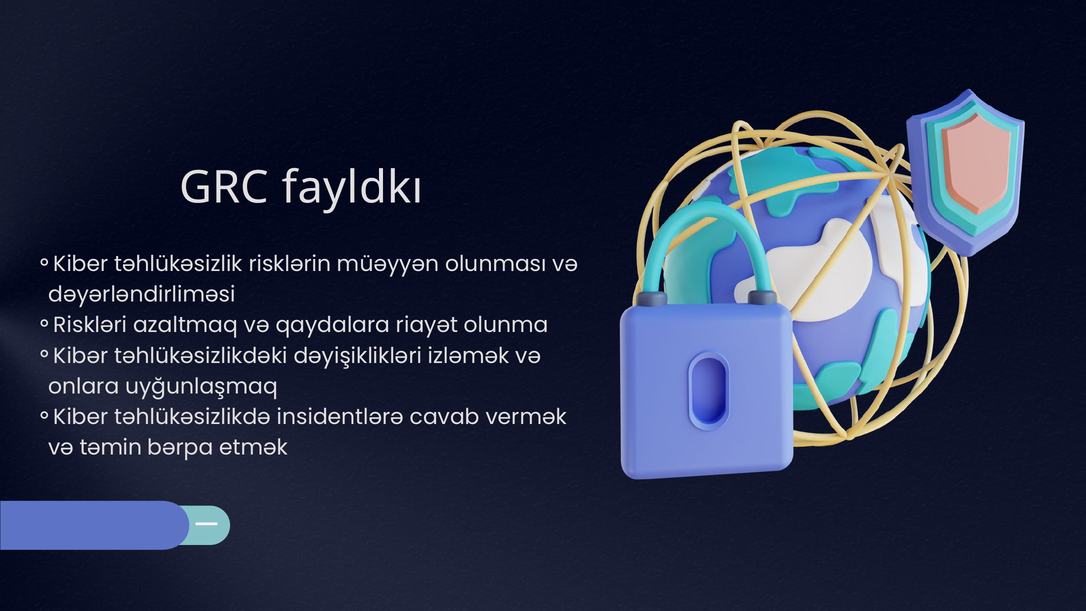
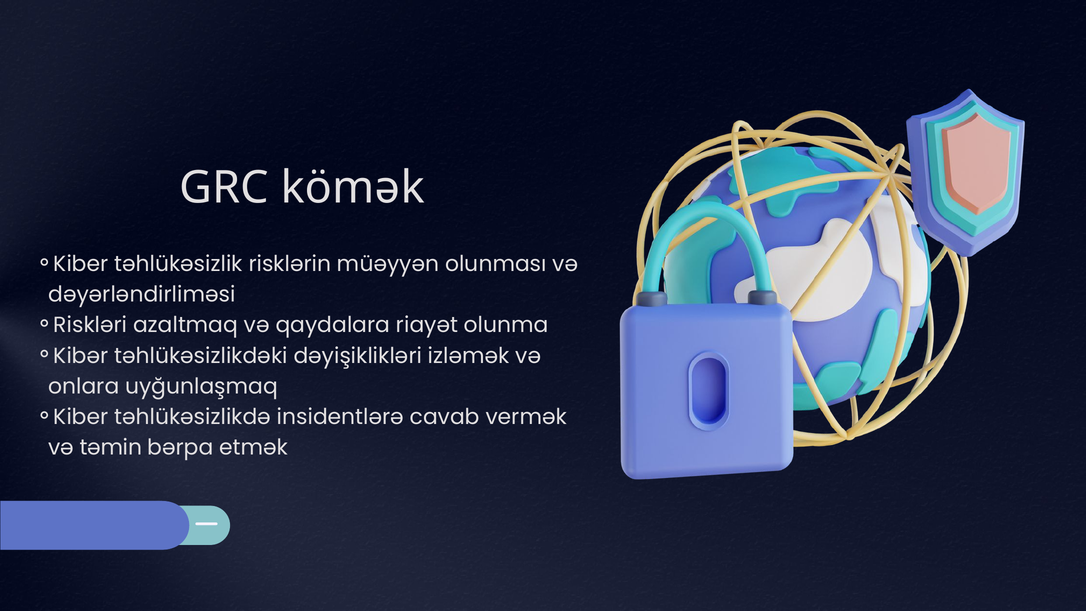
fayldkı: fayldkı -> kömək
